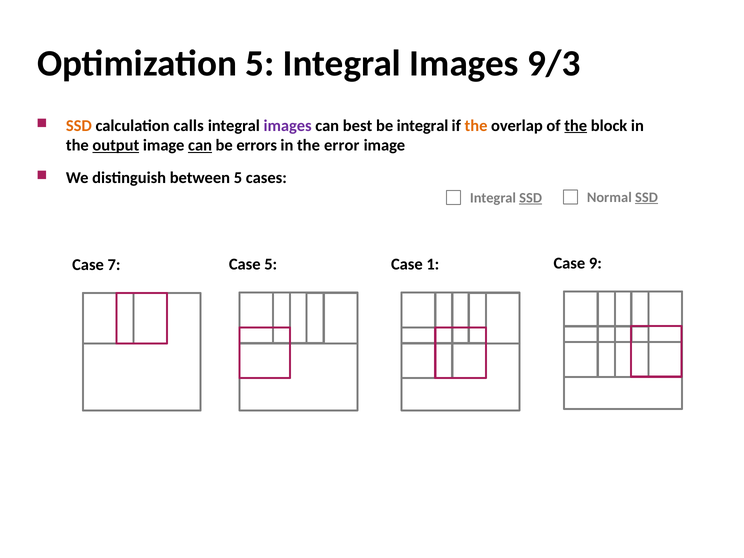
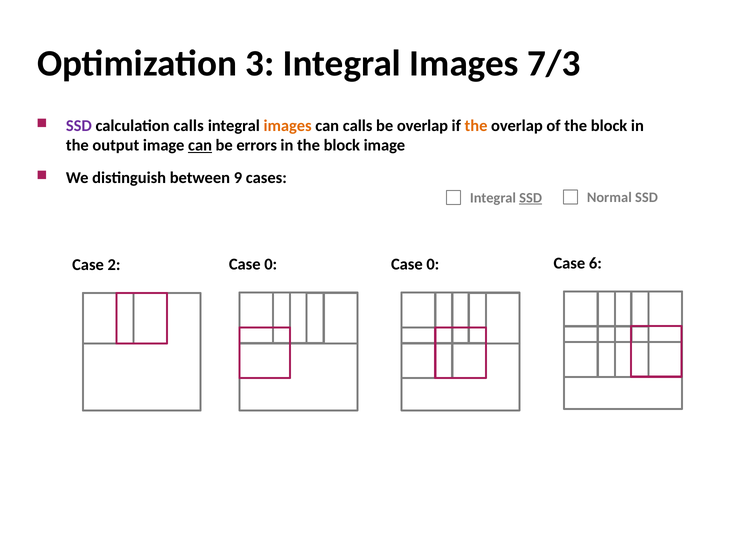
Optimization 5: 5 -> 3
9/3: 9/3 -> 7/3
SSD at (79, 126) colour: orange -> purple
images at (288, 126) colour: purple -> orange
can best: best -> calls
be integral: integral -> overlap
the at (576, 126) underline: present -> none
output underline: present -> none
in the error: error -> block
between 5: 5 -> 9
SSD at (647, 197) underline: present -> none
7: 7 -> 2
5 at (271, 265): 5 -> 0
1 at (433, 265): 1 -> 0
9: 9 -> 6
